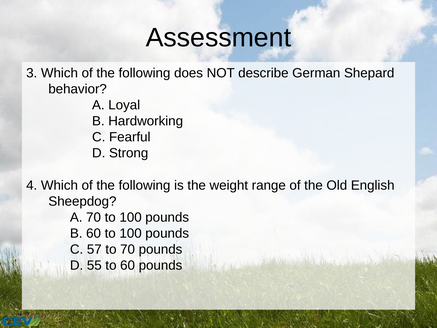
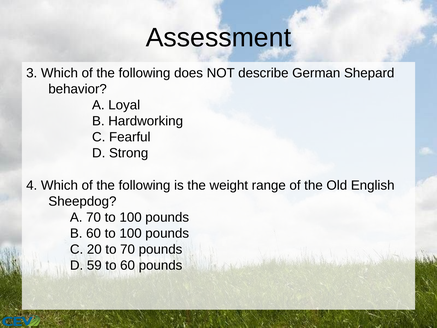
57: 57 -> 20
55: 55 -> 59
